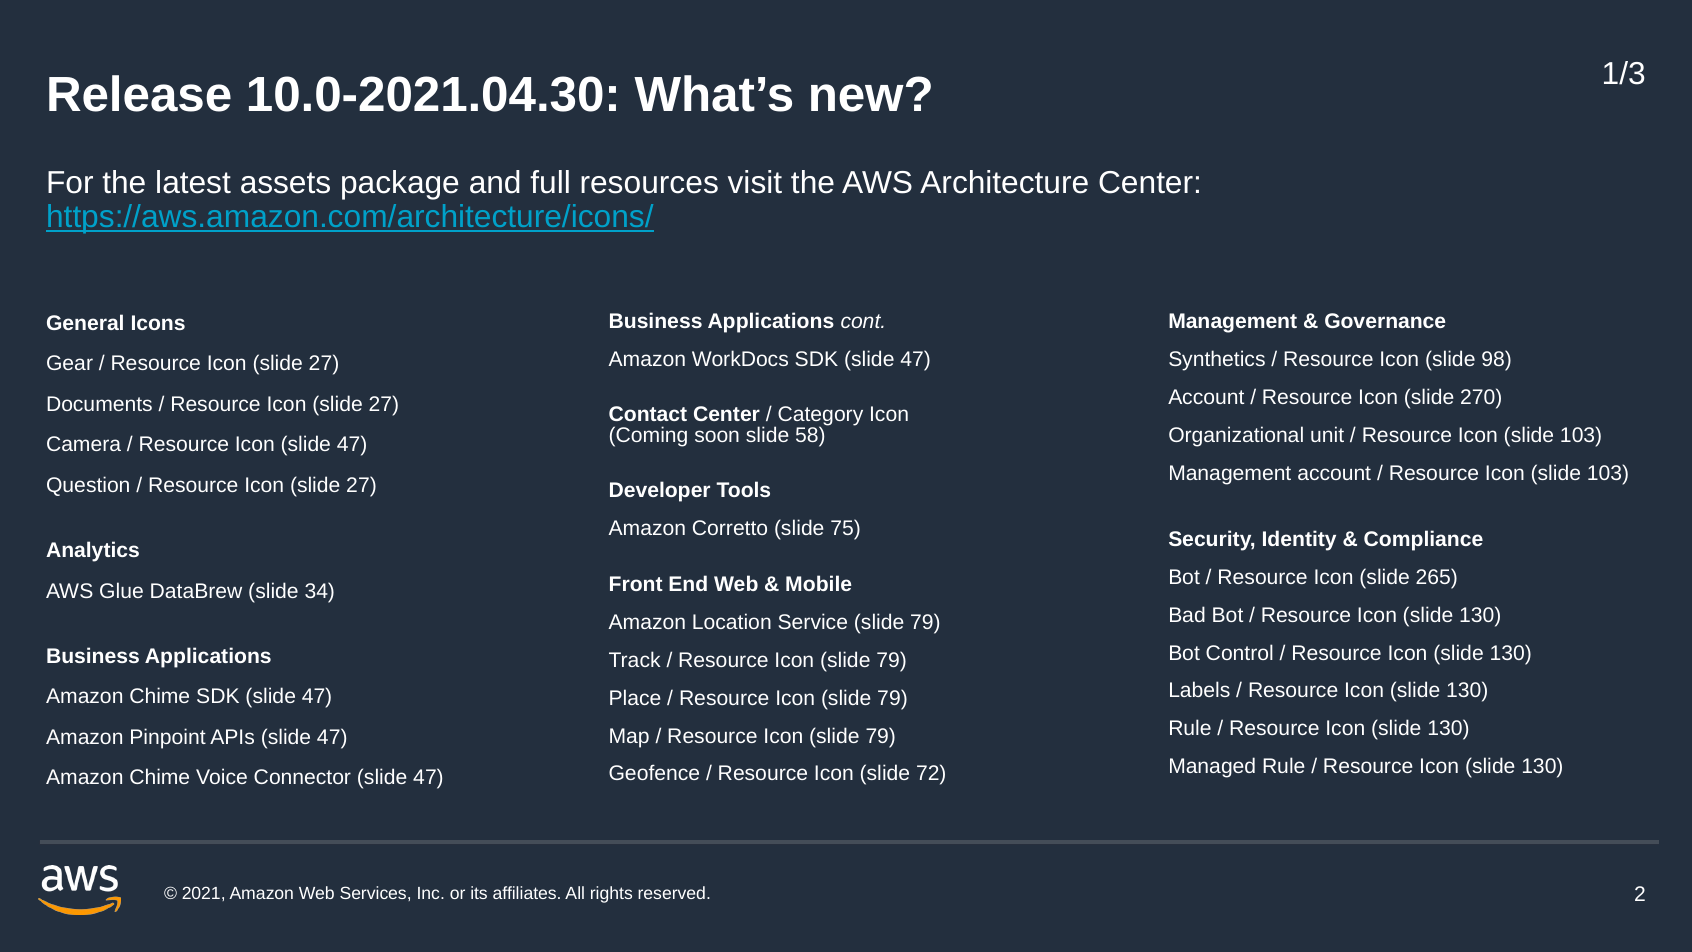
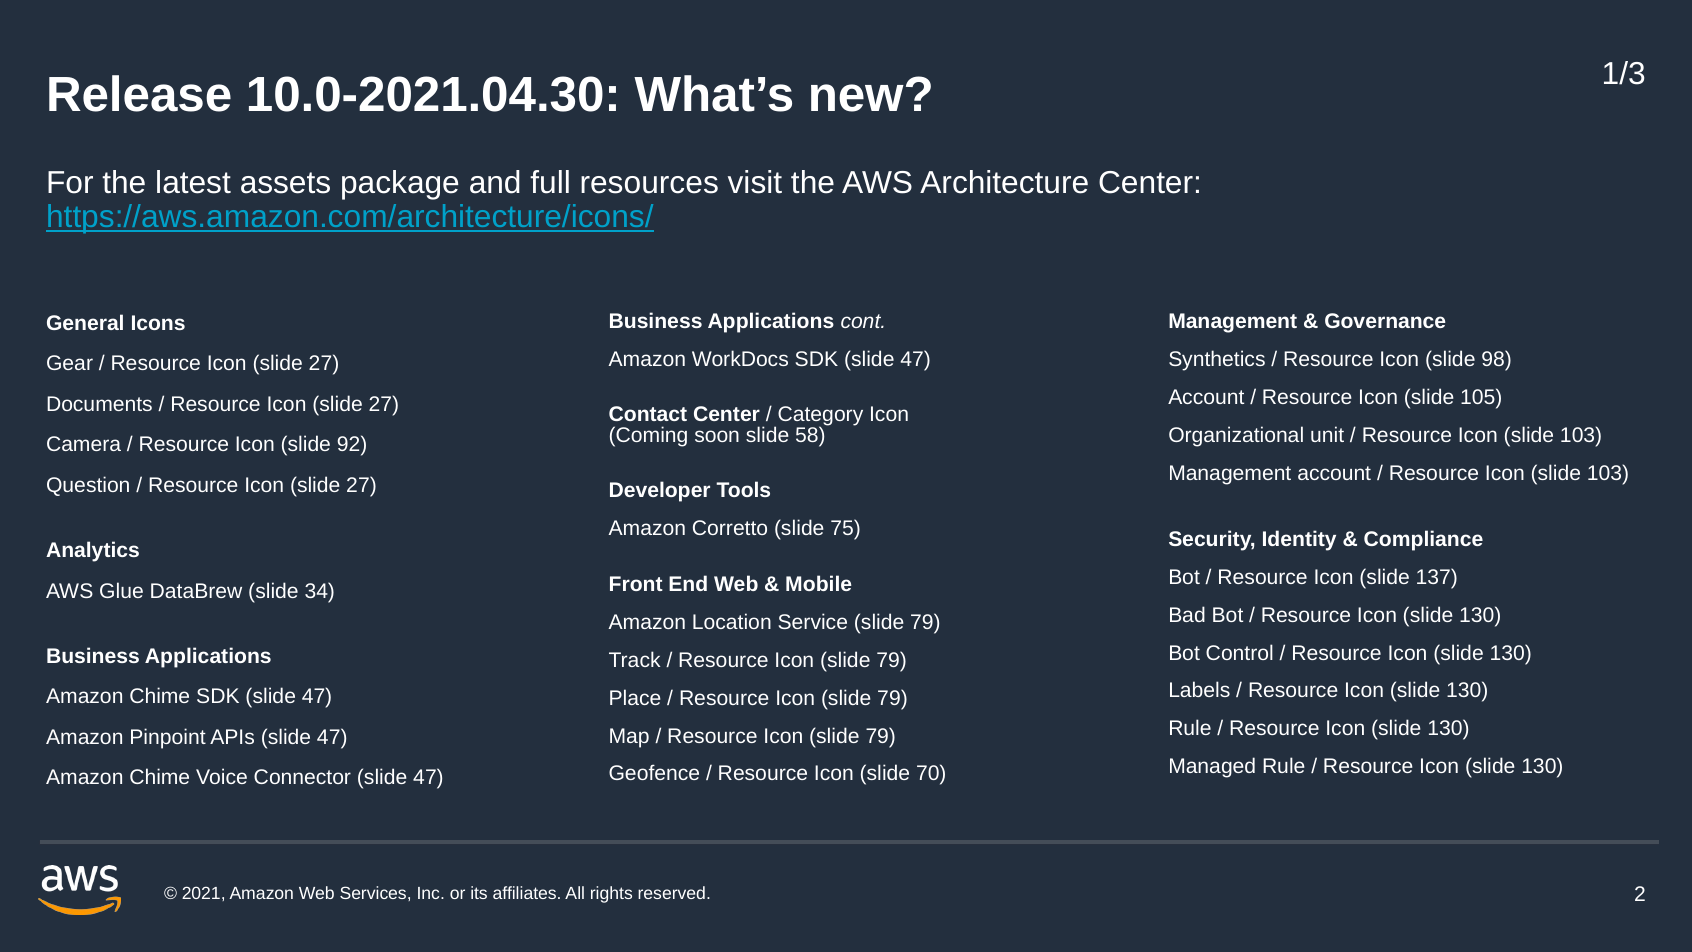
270: 270 -> 105
Icon slide 47: 47 -> 92
265: 265 -> 137
72: 72 -> 70
